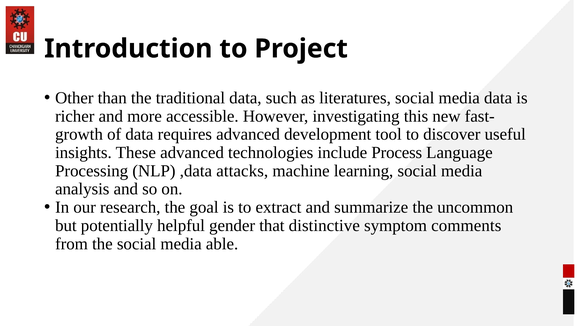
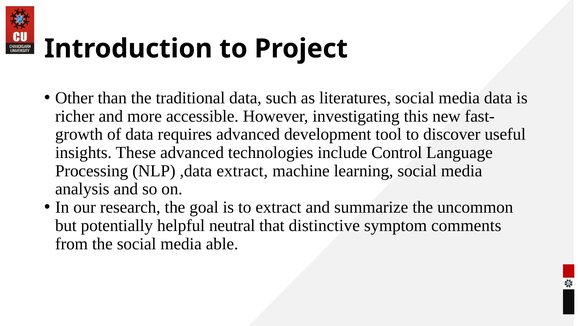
Process: Process -> Control
,data attacks: attacks -> extract
gender: gender -> neutral
